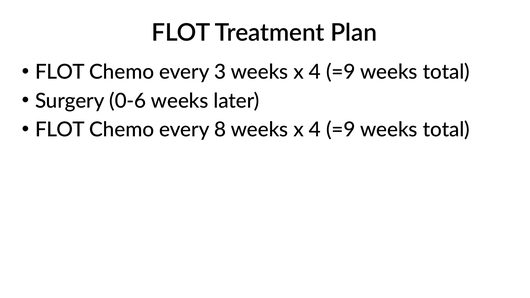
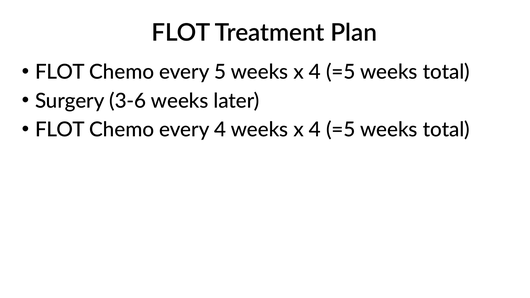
3: 3 -> 5
=9 at (341, 72): =9 -> =5
0-6: 0-6 -> 3-6
every 8: 8 -> 4
=9 at (341, 130): =9 -> =5
